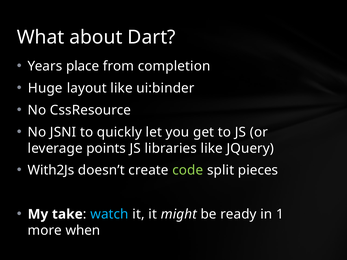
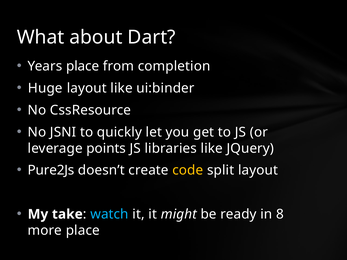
With2Js: With2Js -> Pure2Js
code colour: light green -> yellow
split pieces: pieces -> layout
1: 1 -> 8
more when: when -> place
